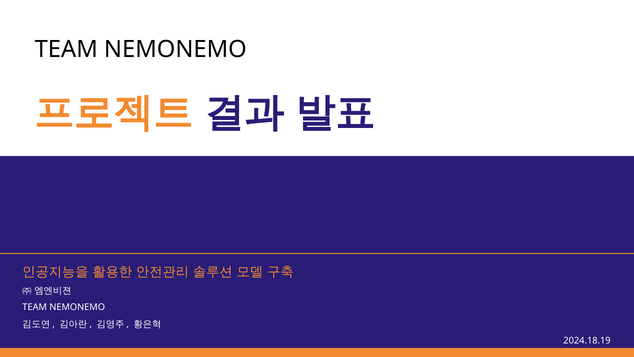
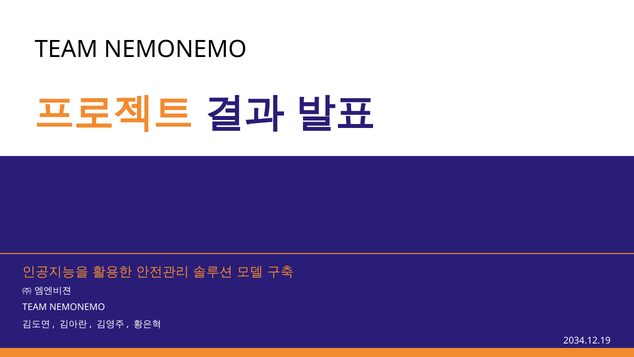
2024.18.19: 2024.18.19 -> 2034.12.19
